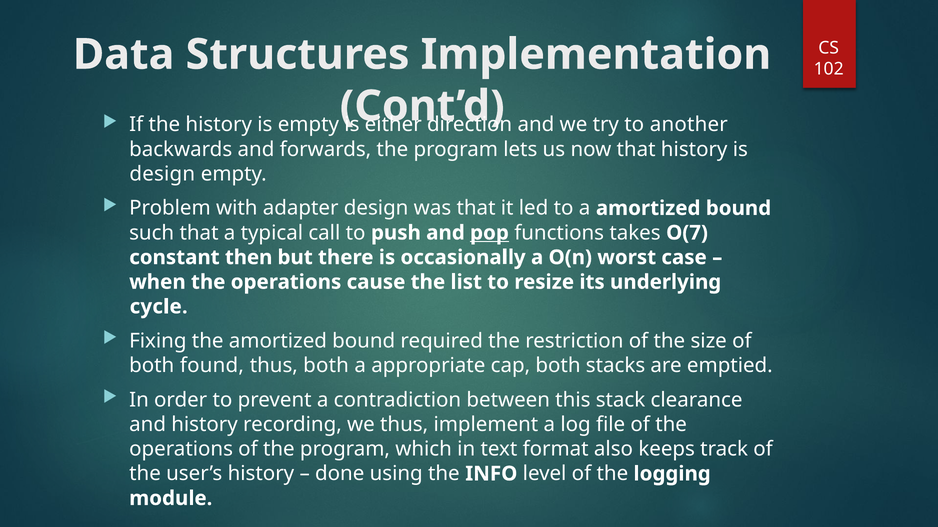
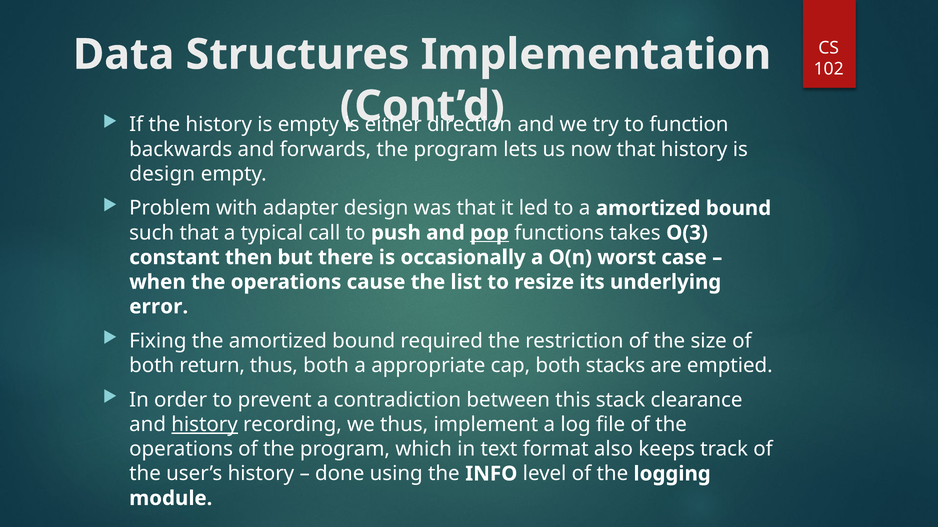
another: another -> function
O(7: O(7 -> O(3
cycle: cycle -> error
found: found -> return
history at (205, 425) underline: none -> present
